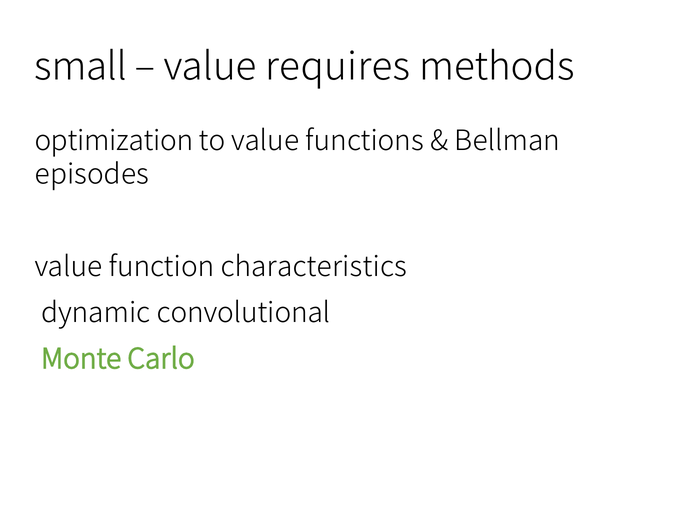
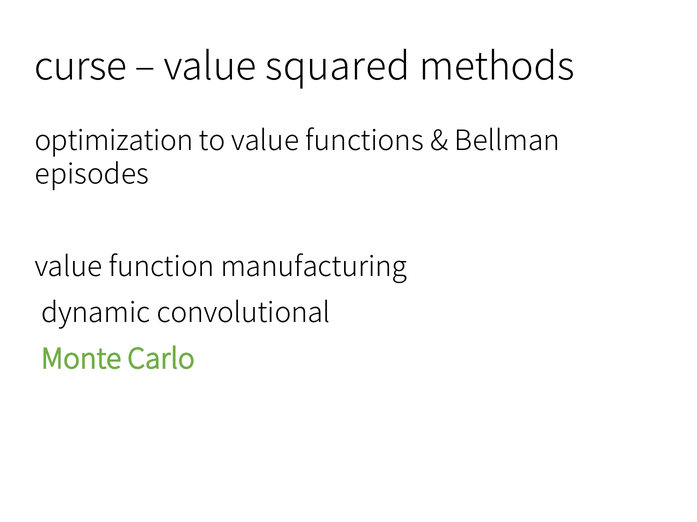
small: small -> curse
requires: requires -> squared
characteristics: characteristics -> manufacturing
